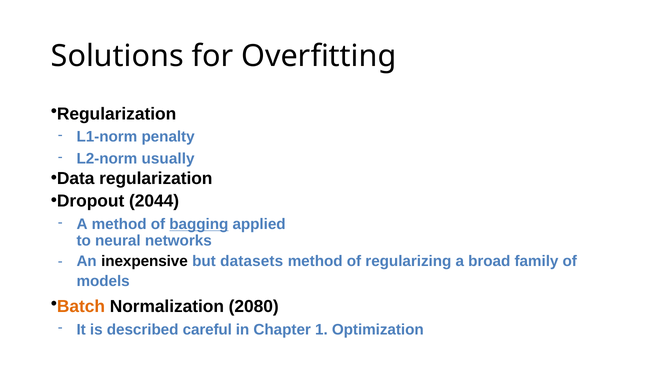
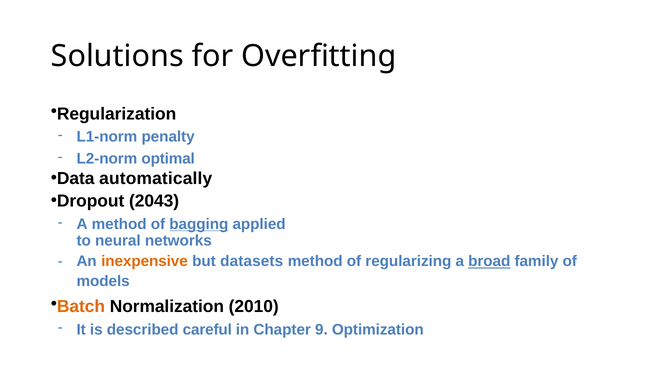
usually: usually -> optimal
Data regularization: regularization -> automatically
2044: 2044 -> 2043
inexpensive colour: black -> orange
broad underline: none -> present
2080: 2080 -> 2010
1: 1 -> 9
